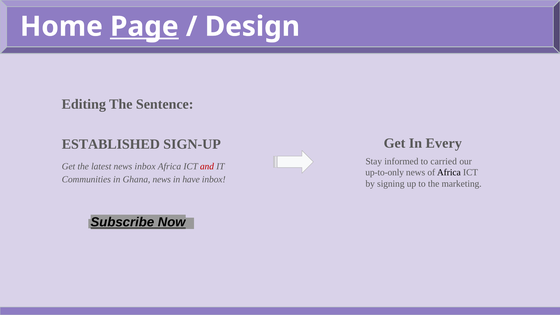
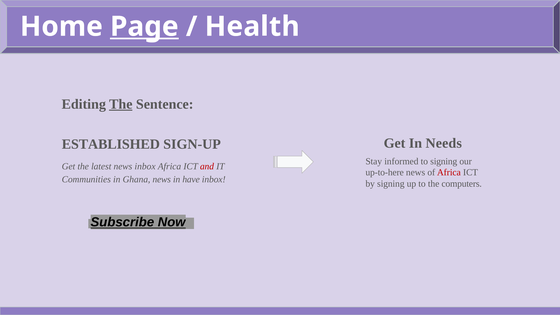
Design: Design -> Health
The at (121, 104) underline: none -> present
Every: Every -> Needs
to carried: carried -> signing
up-to-only: up-to-only -> up-to-here
Africa at (449, 173) colour: black -> red
marketing: marketing -> computers
